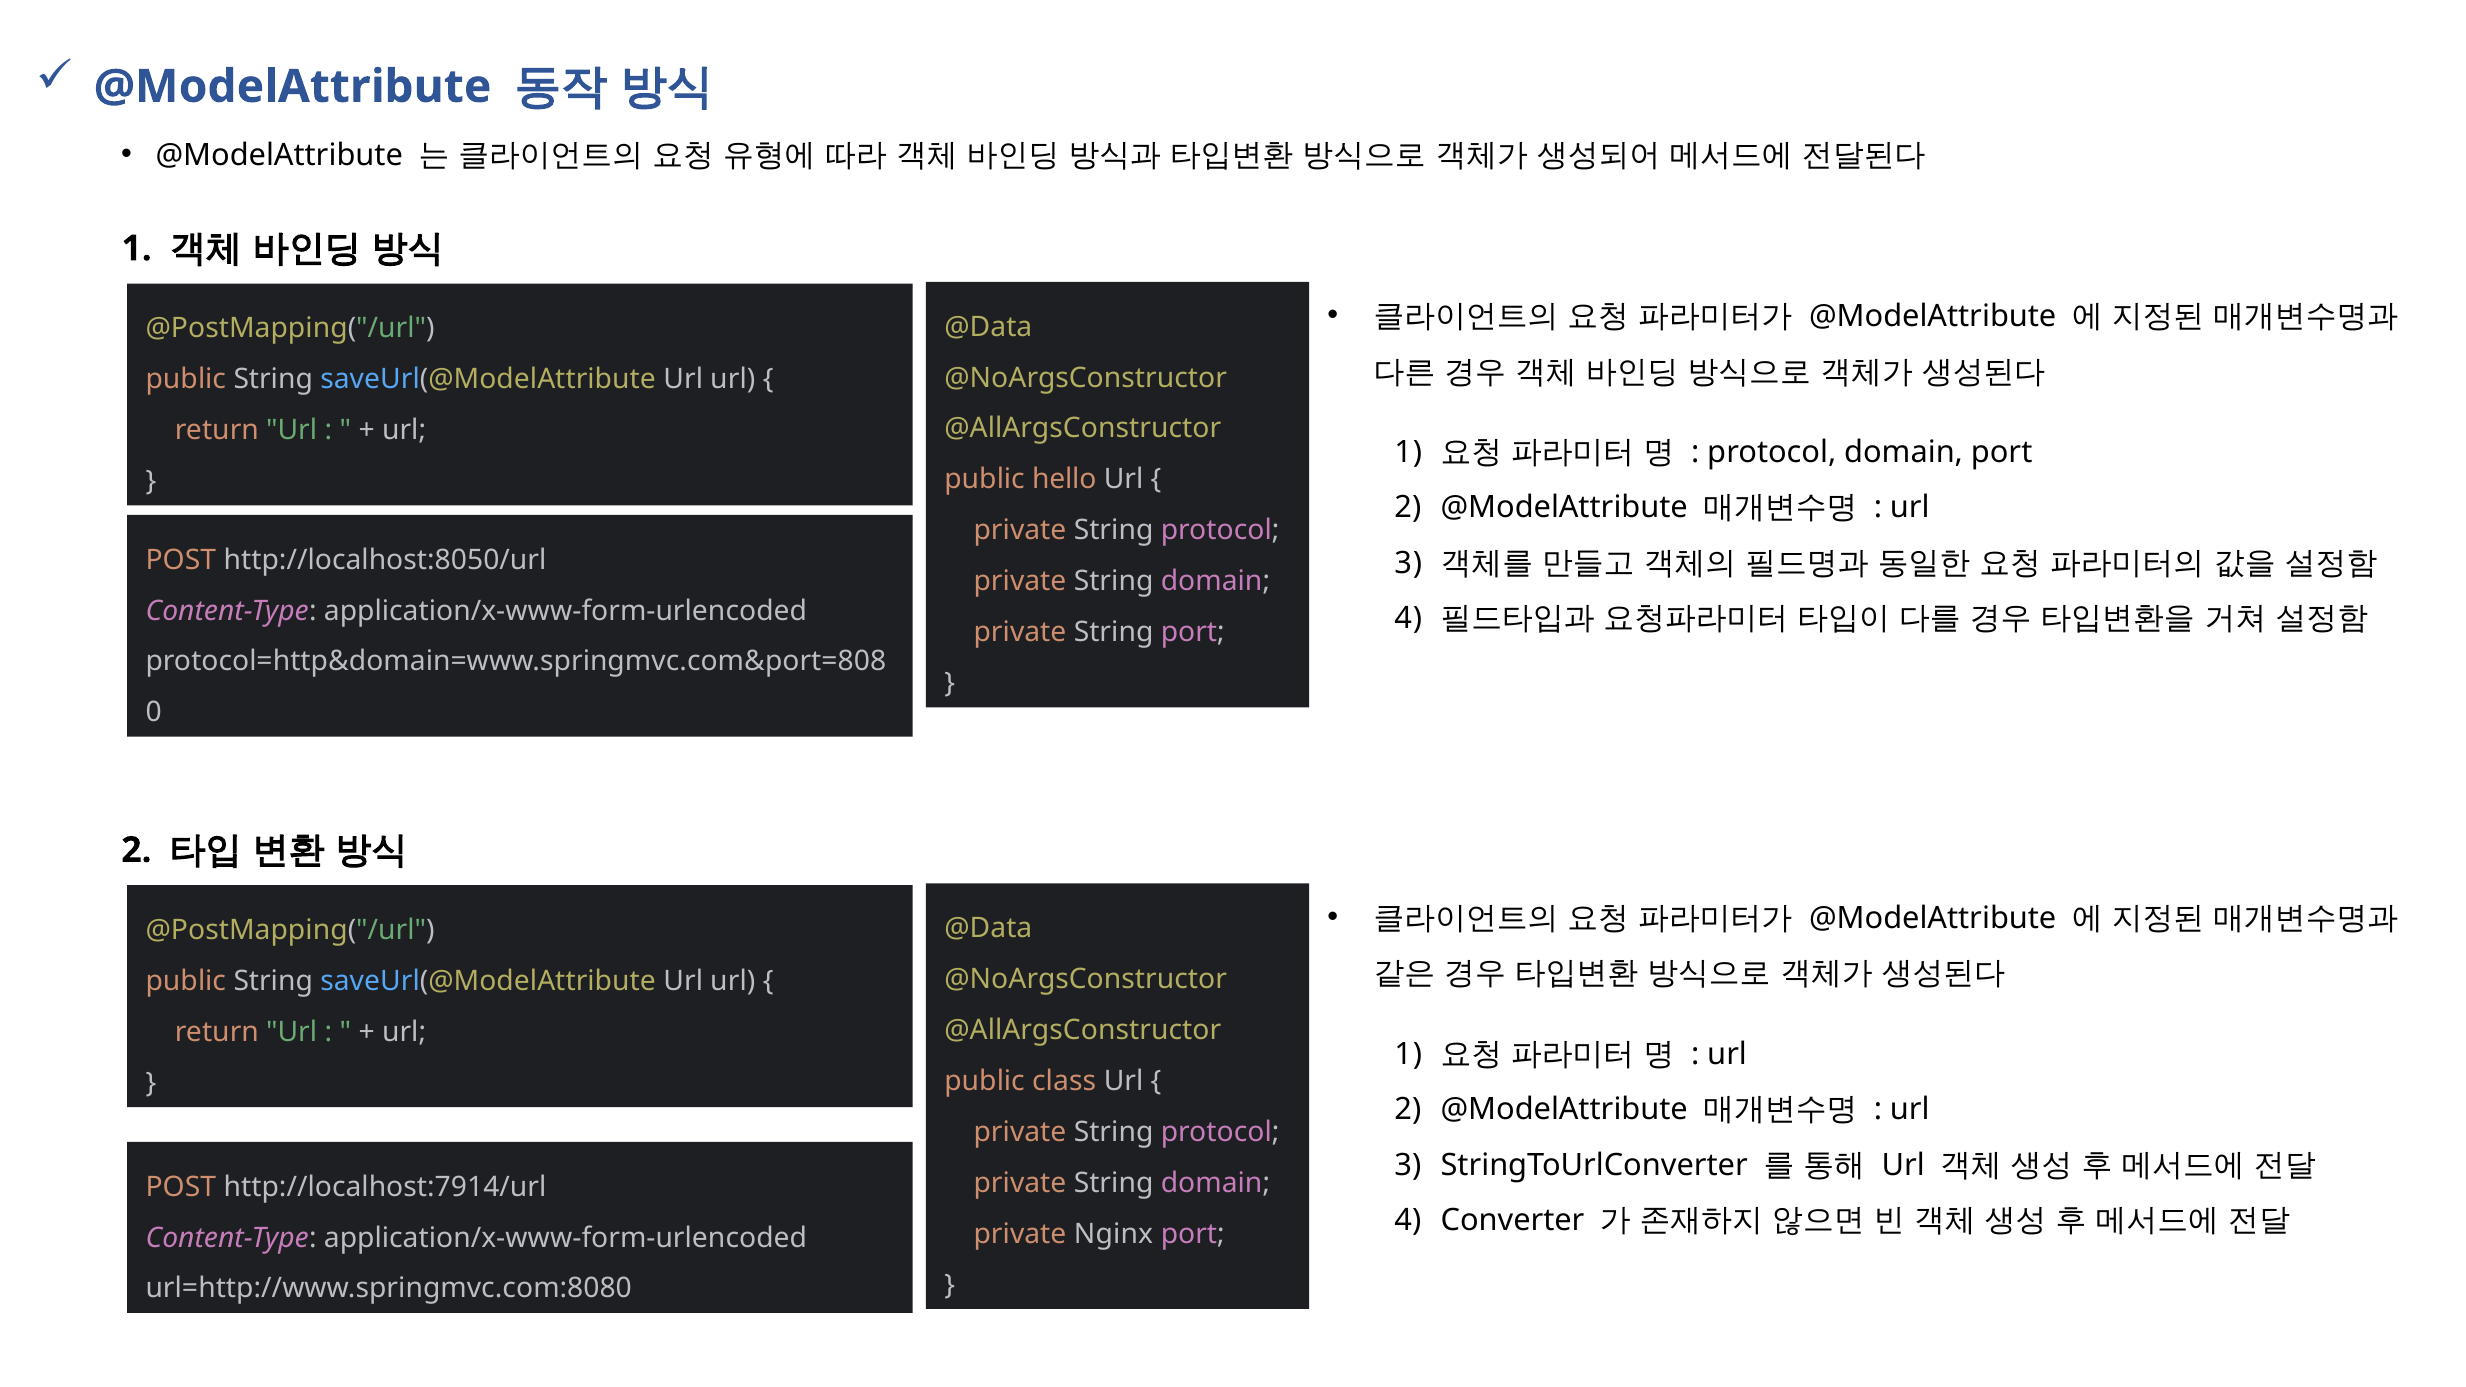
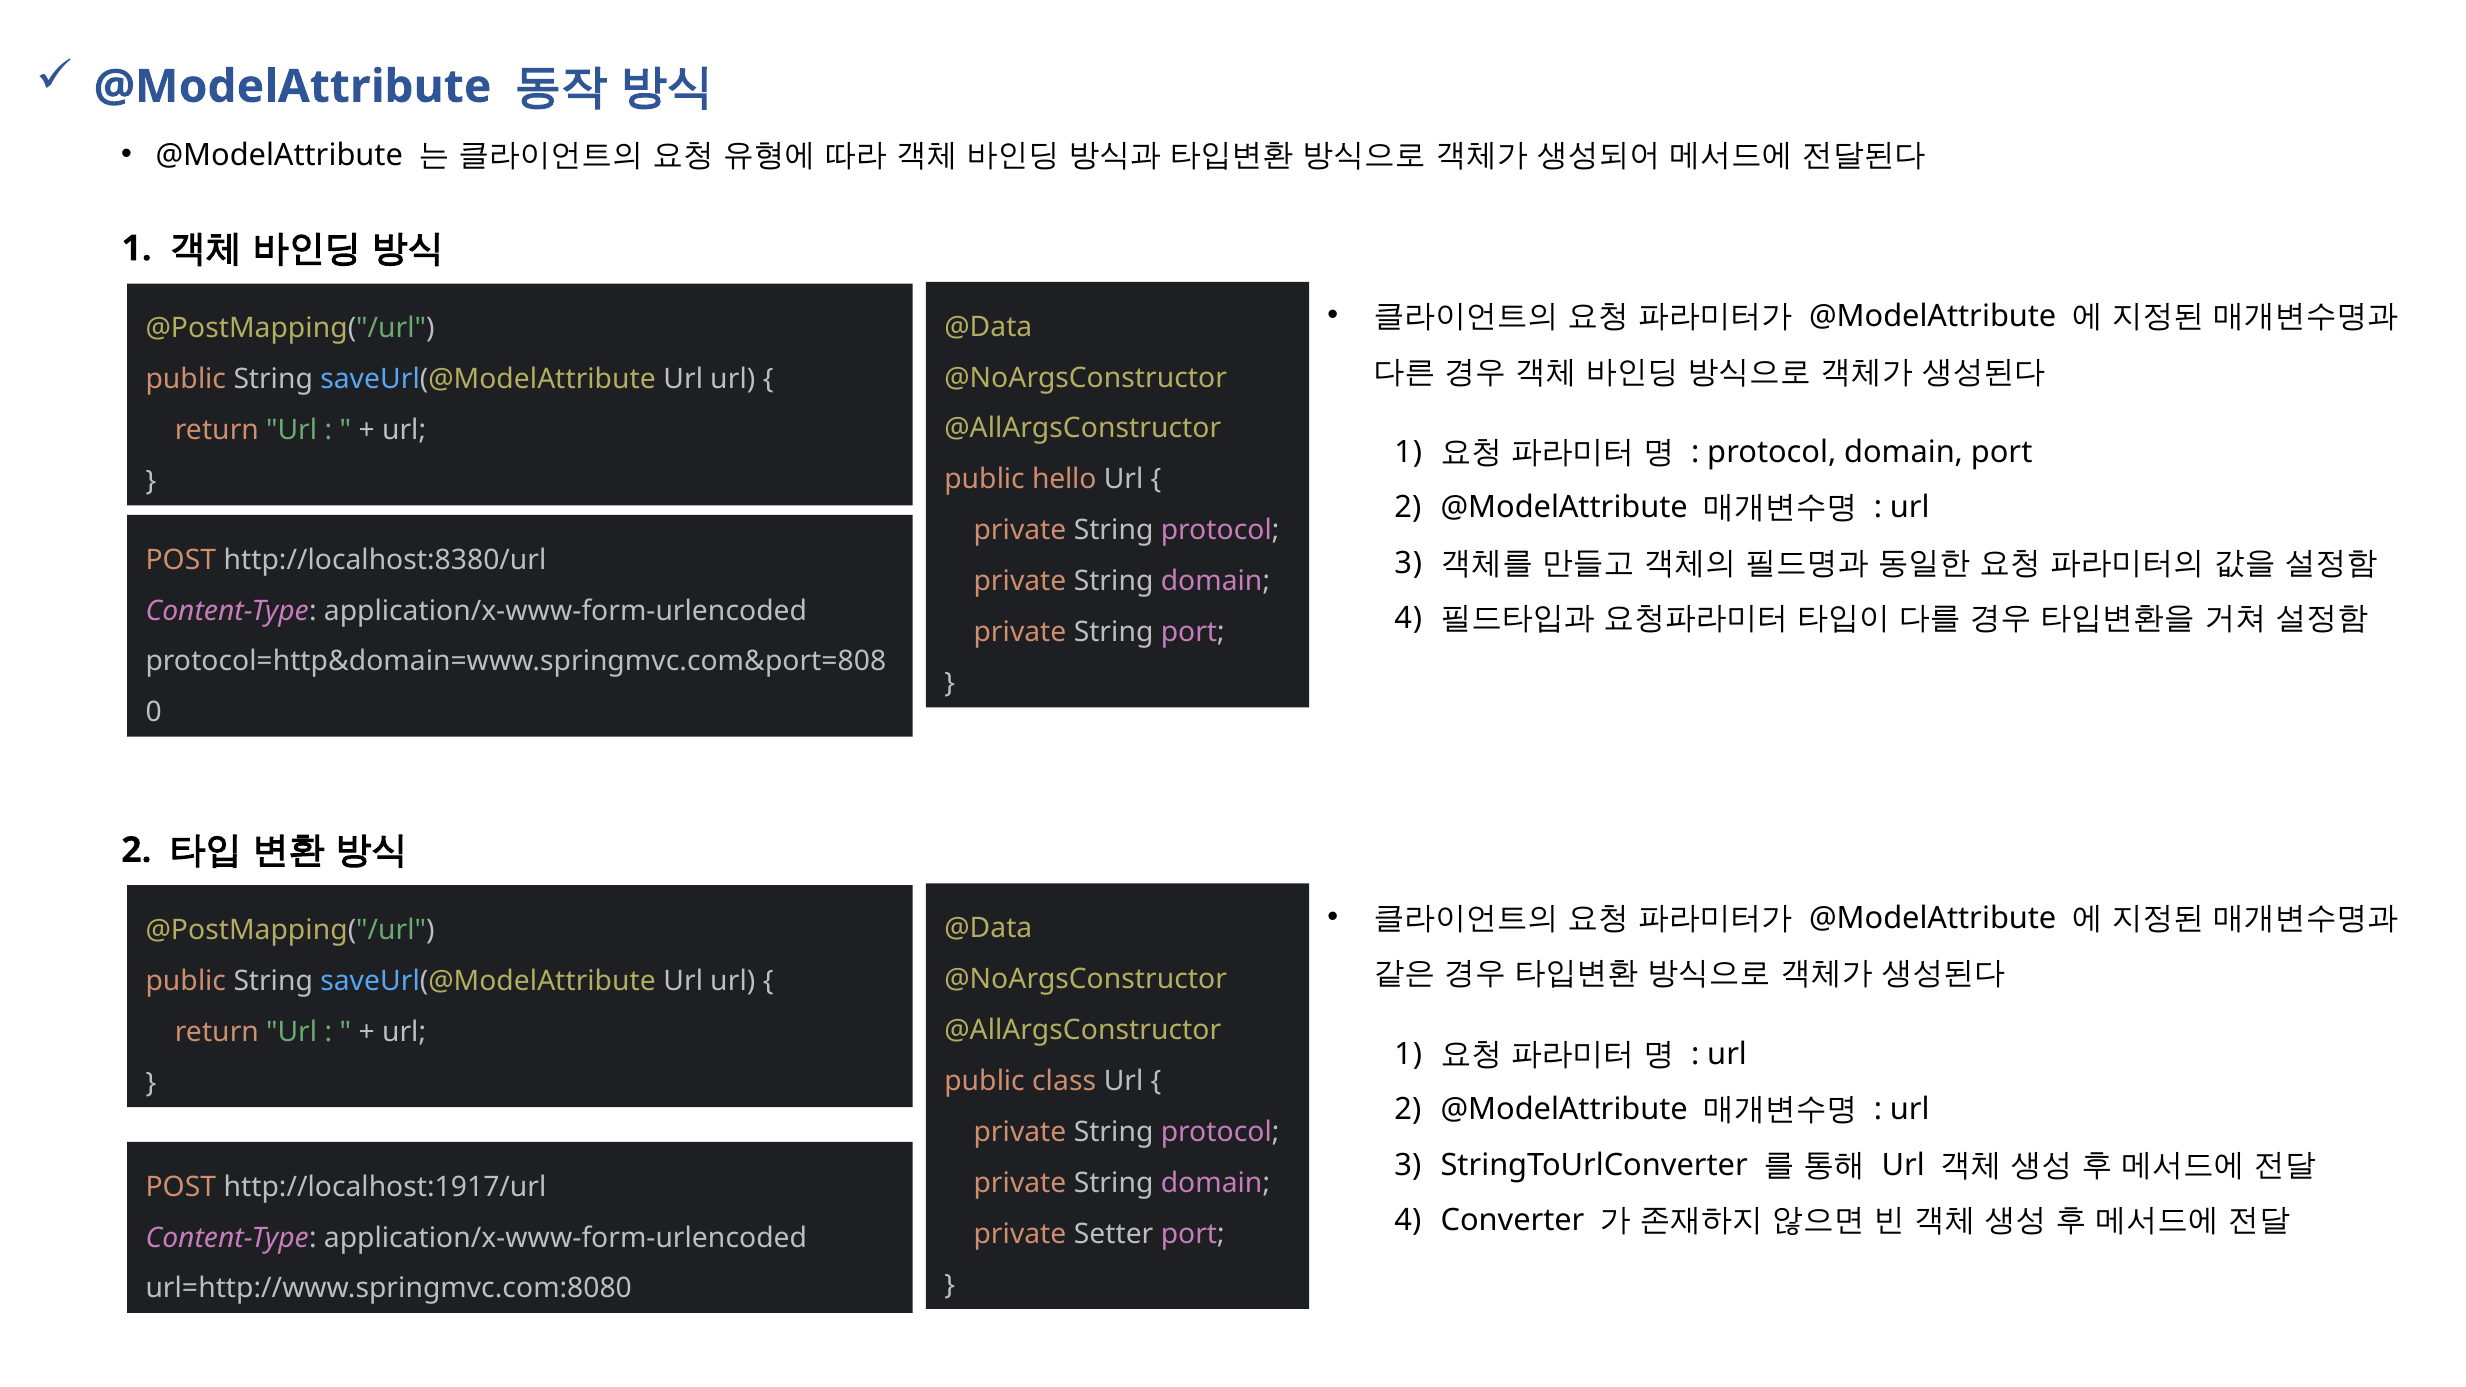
http://localhost:8050/url: http://localhost:8050/url -> http://localhost:8380/url
http://localhost:7914/url: http://localhost:7914/url -> http://localhost:1917/url
Nginx: Nginx -> Setter
